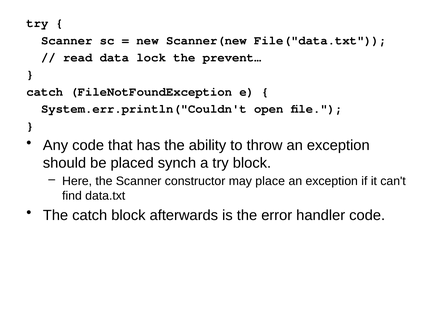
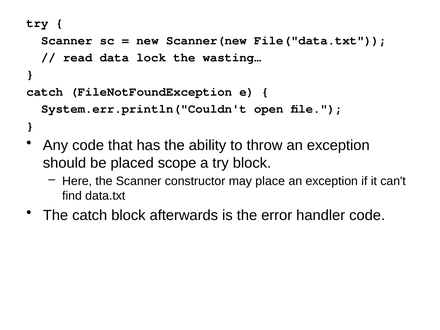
prevent…: prevent… -> wasting…
synch: synch -> scope
